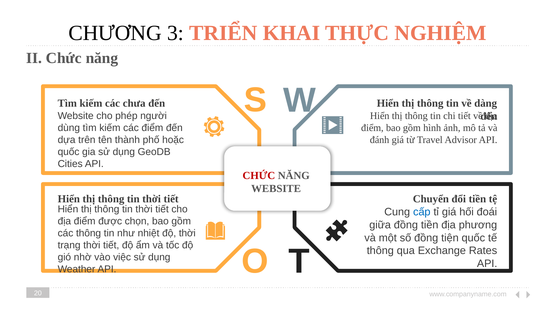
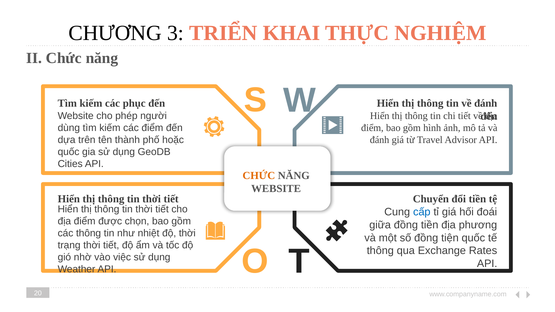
chưa: chưa -> phục
về dàng: dàng -> đánh
CHỨC at (259, 176) colour: red -> orange
